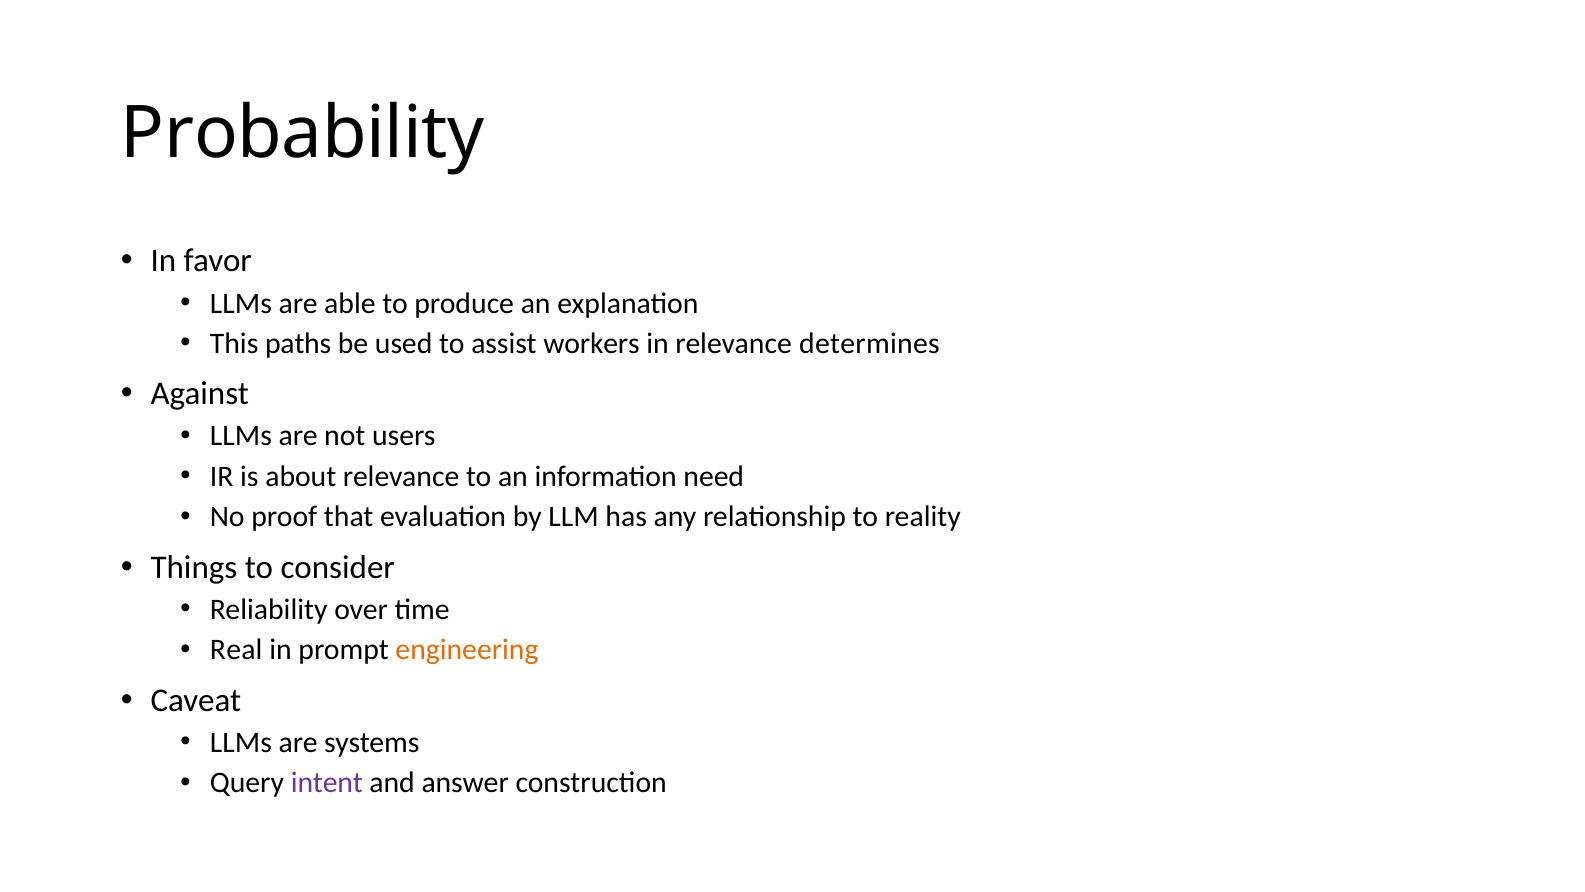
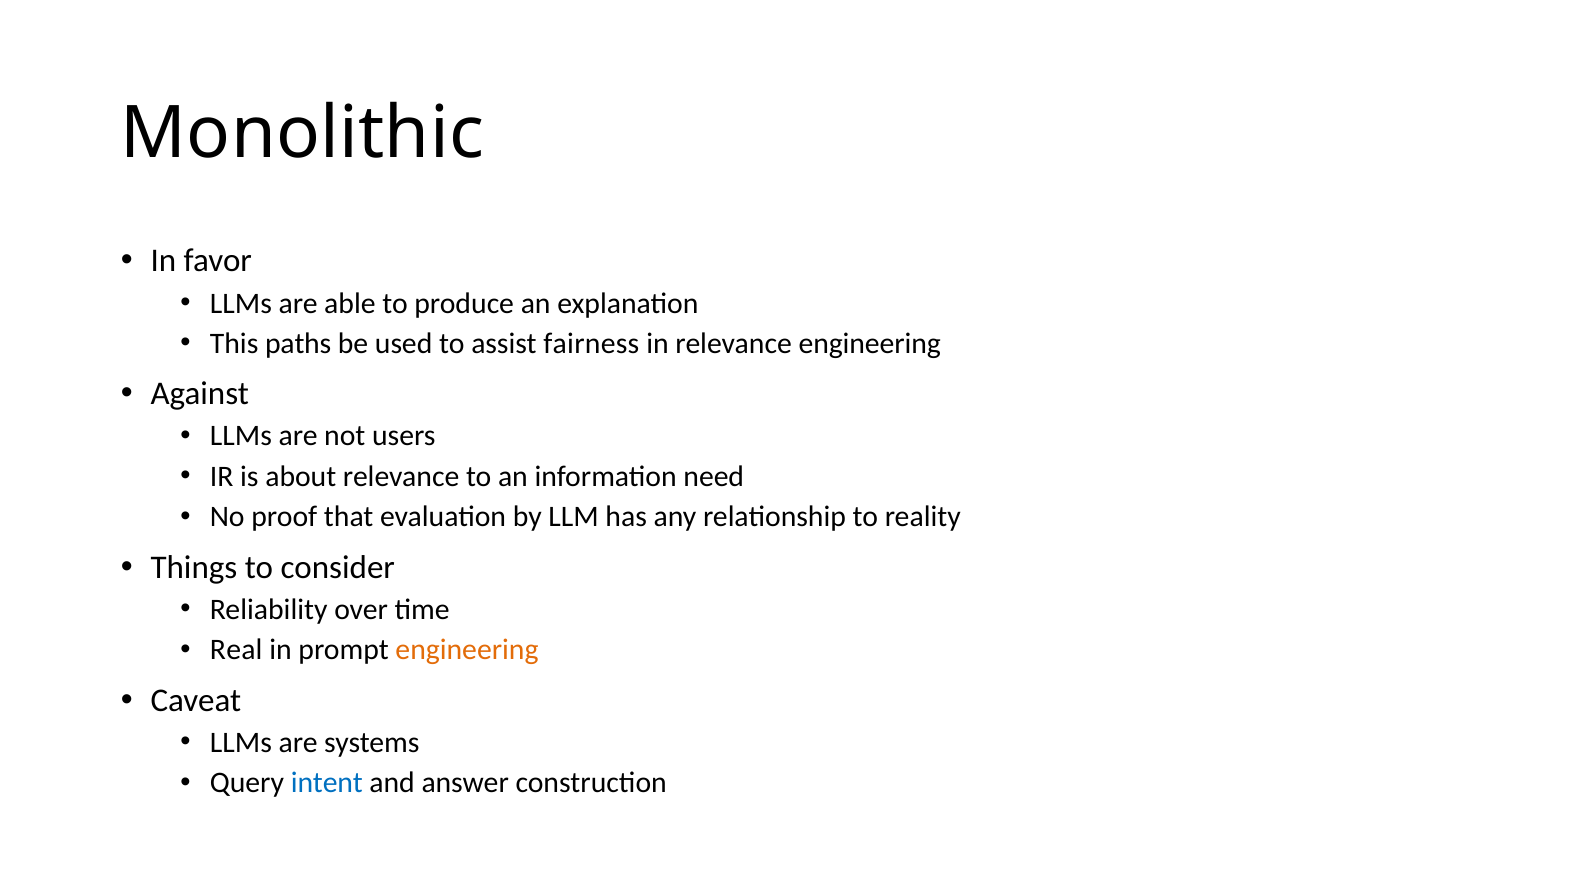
Probability: Probability -> Monolithic
workers: workers -> fairness
relevance determines: determines -> engineering
intent colour: purple -> blue
